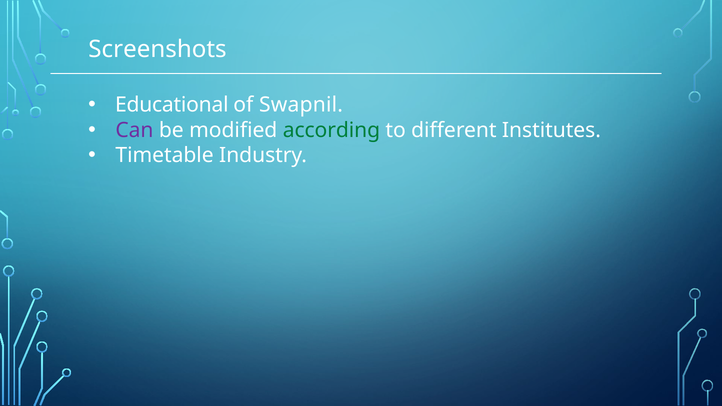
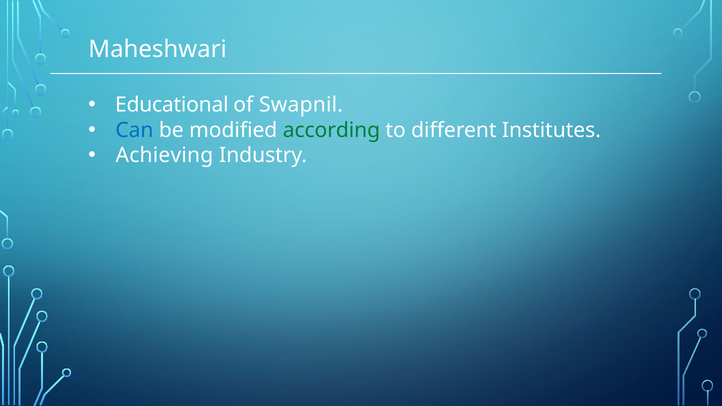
Screenshots: Screenshots -> Maheshwari
Can colour: purple -> blue
Timetable: Timetable -> Achieving
